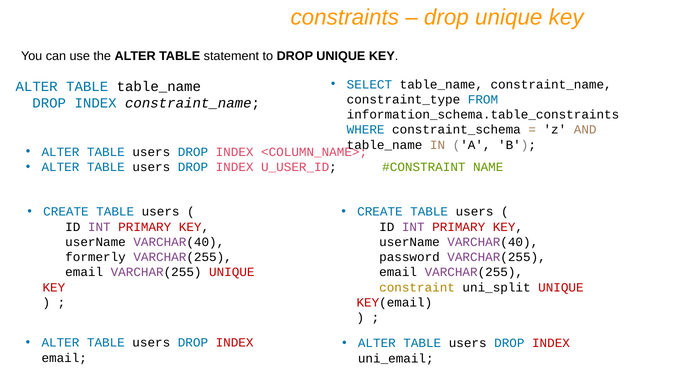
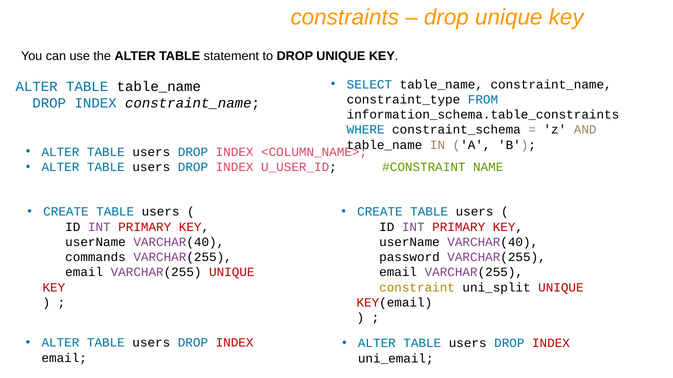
formerly: formerly -> commands
